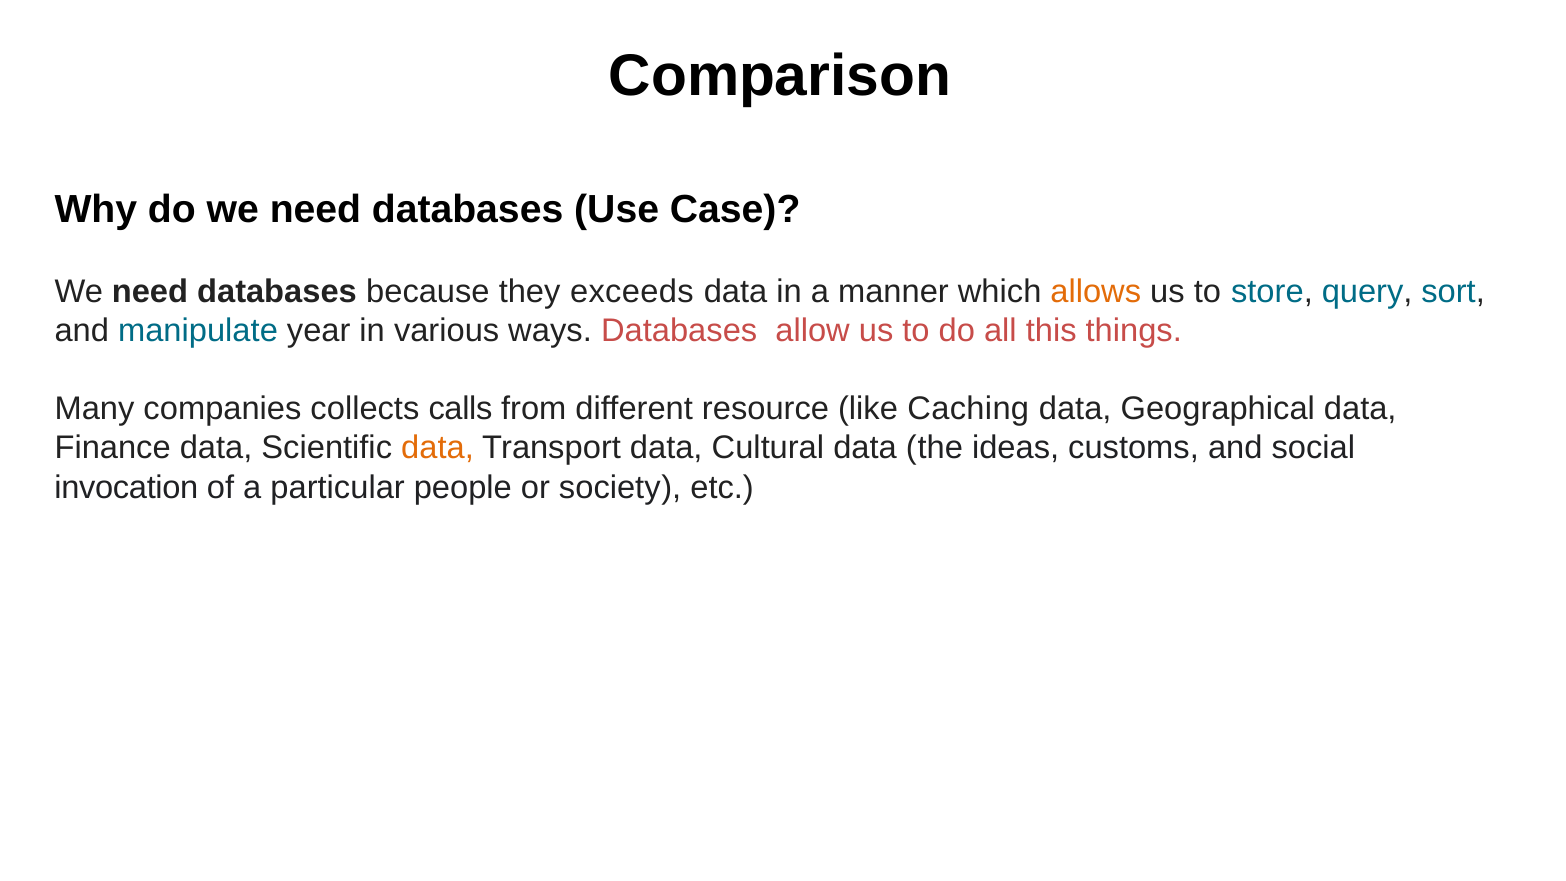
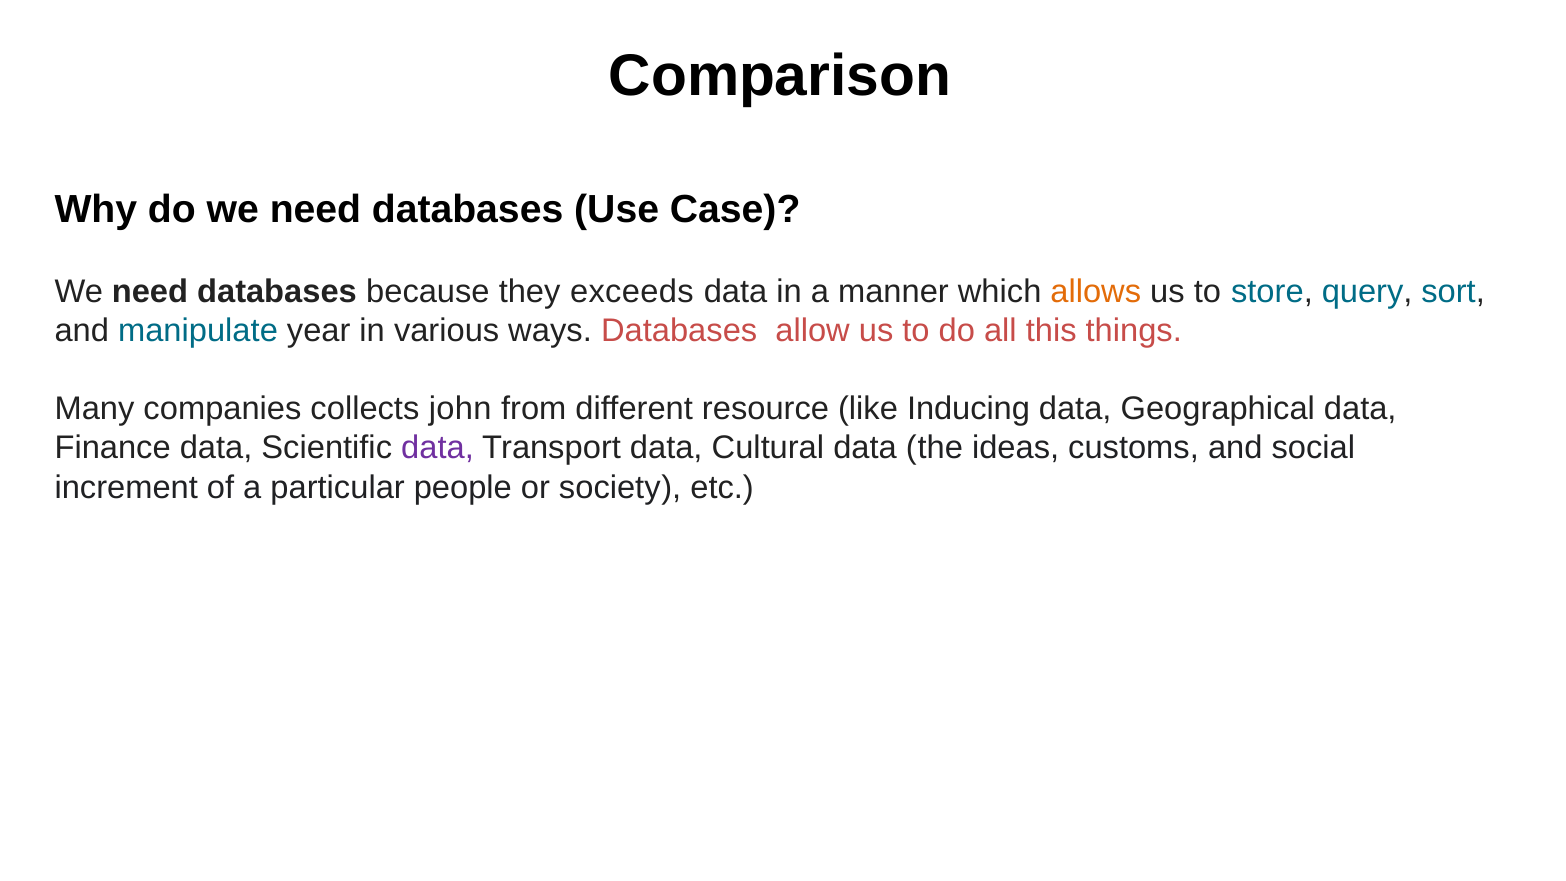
calls: calls -> john
Caching: Caching -> Inducing
data at (437, 448) colour: orange -> purple
invocation: invocation -> increment
